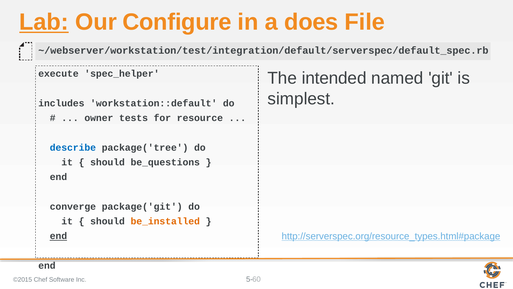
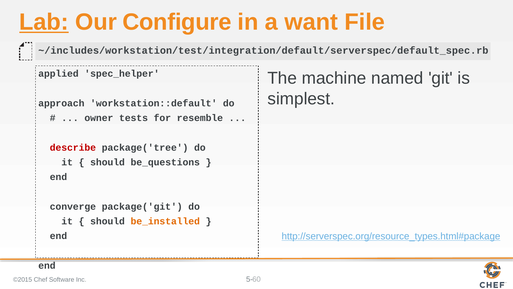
does: does -> want
~/webserver/workstation/test/integration/default/serverspec/default_spec.rb: ~/webserver/workstation/test/integration/default/serverspec/default_spec.rb -> ~/includes/workstation/test/integration/default/serverspec/default_spec.rb
execute: execute -> applied
intended: intended -> machine
includes: includes -> approach
resource: resource -> resemble
describe colour: blue -> red
end at (58, 236) underline: present -> none
